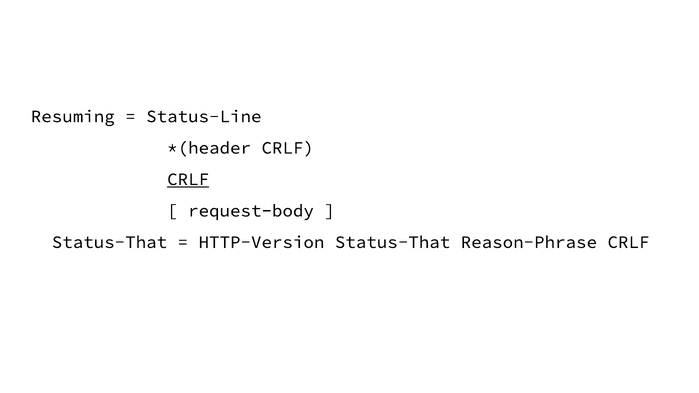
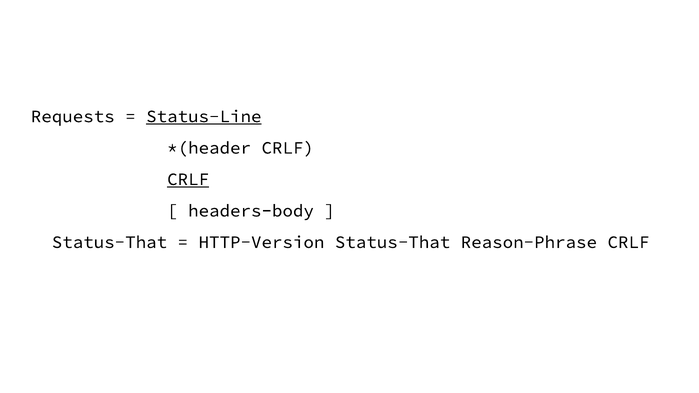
Resuming: Resuming -> Requests
Status-Line underline: none -> present
request-body: request-body -> headers-body
